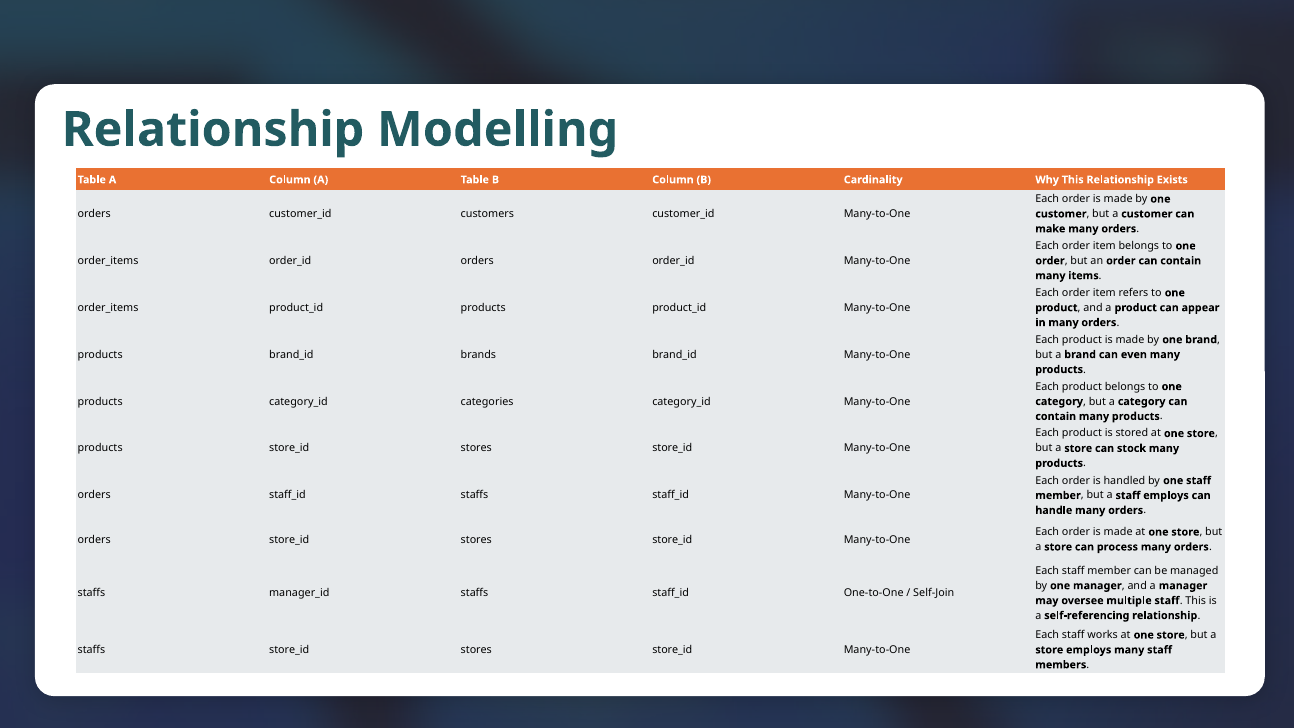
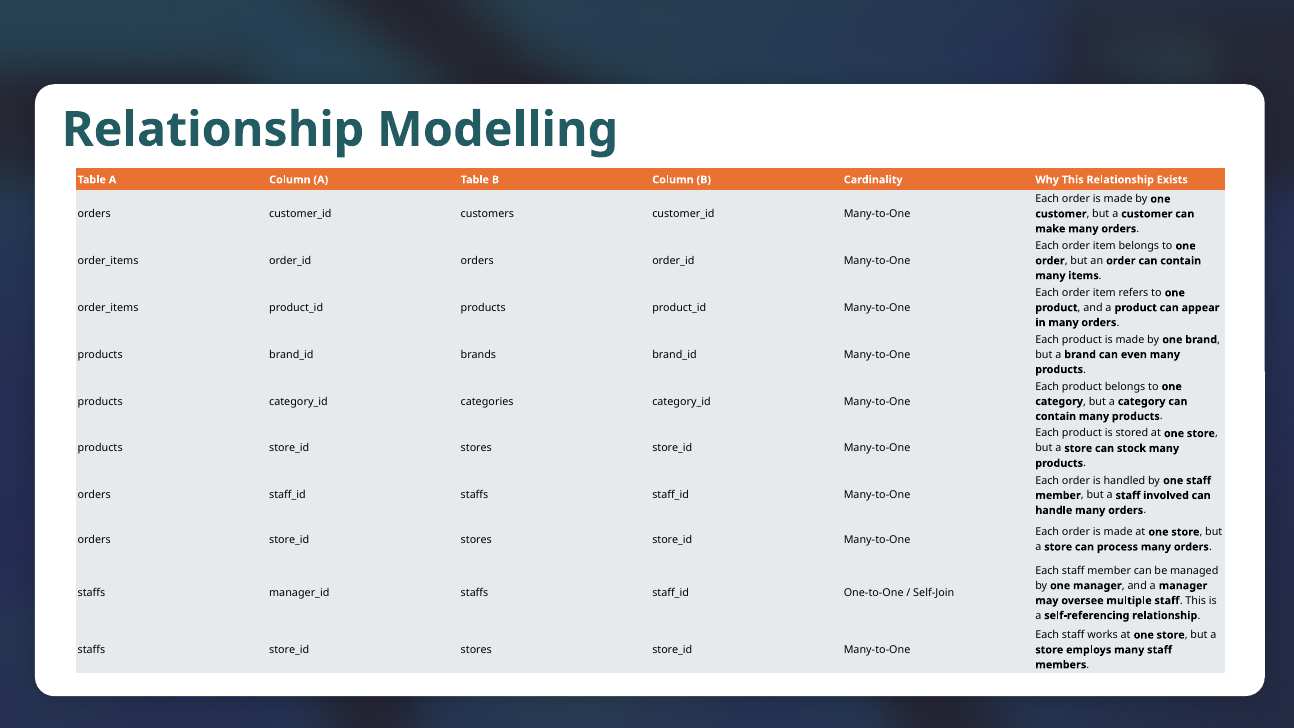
staff employs: employs -> involved
